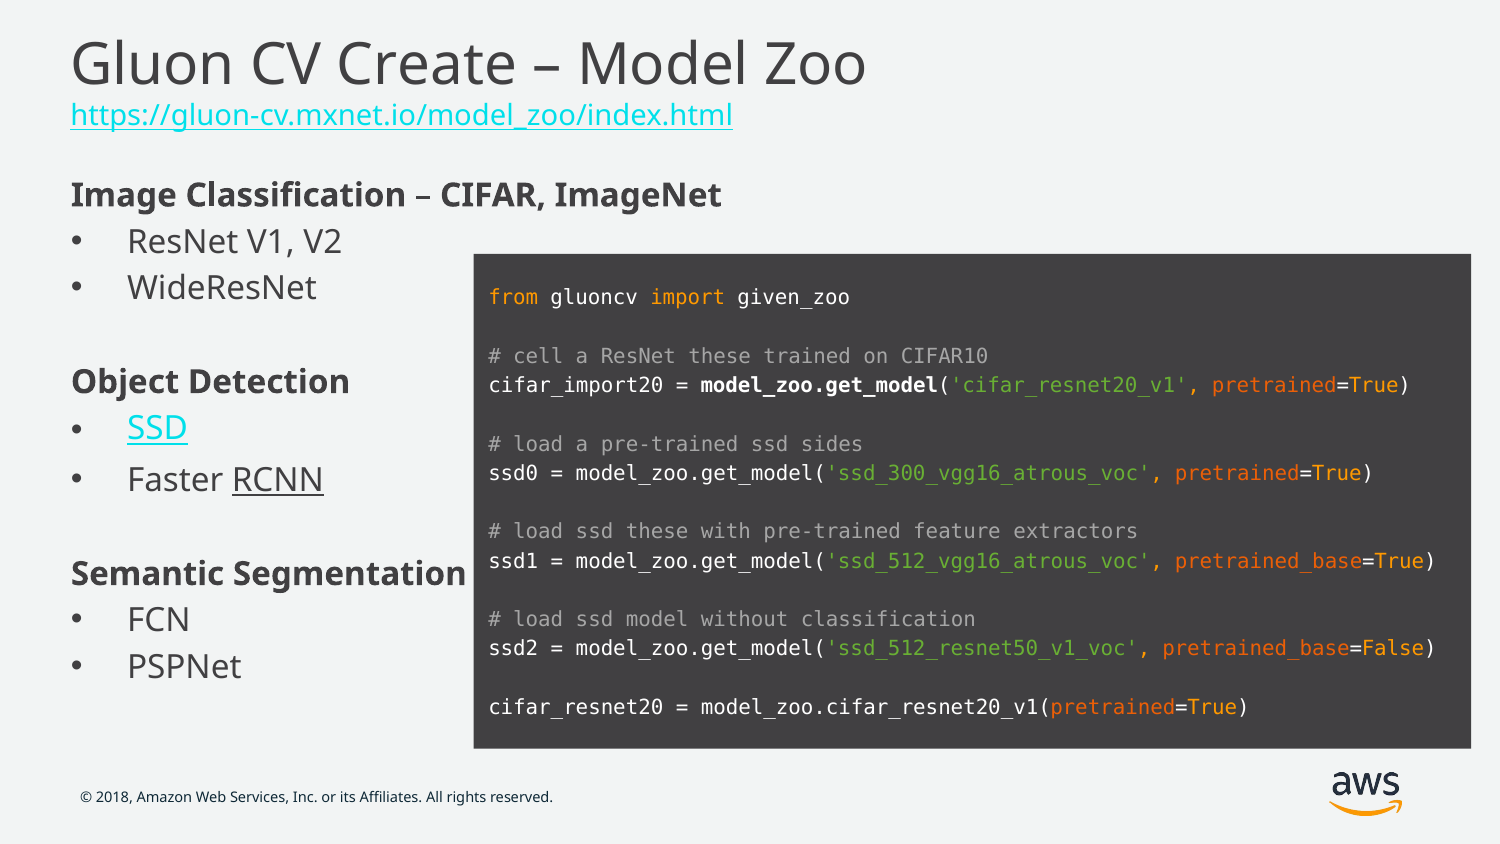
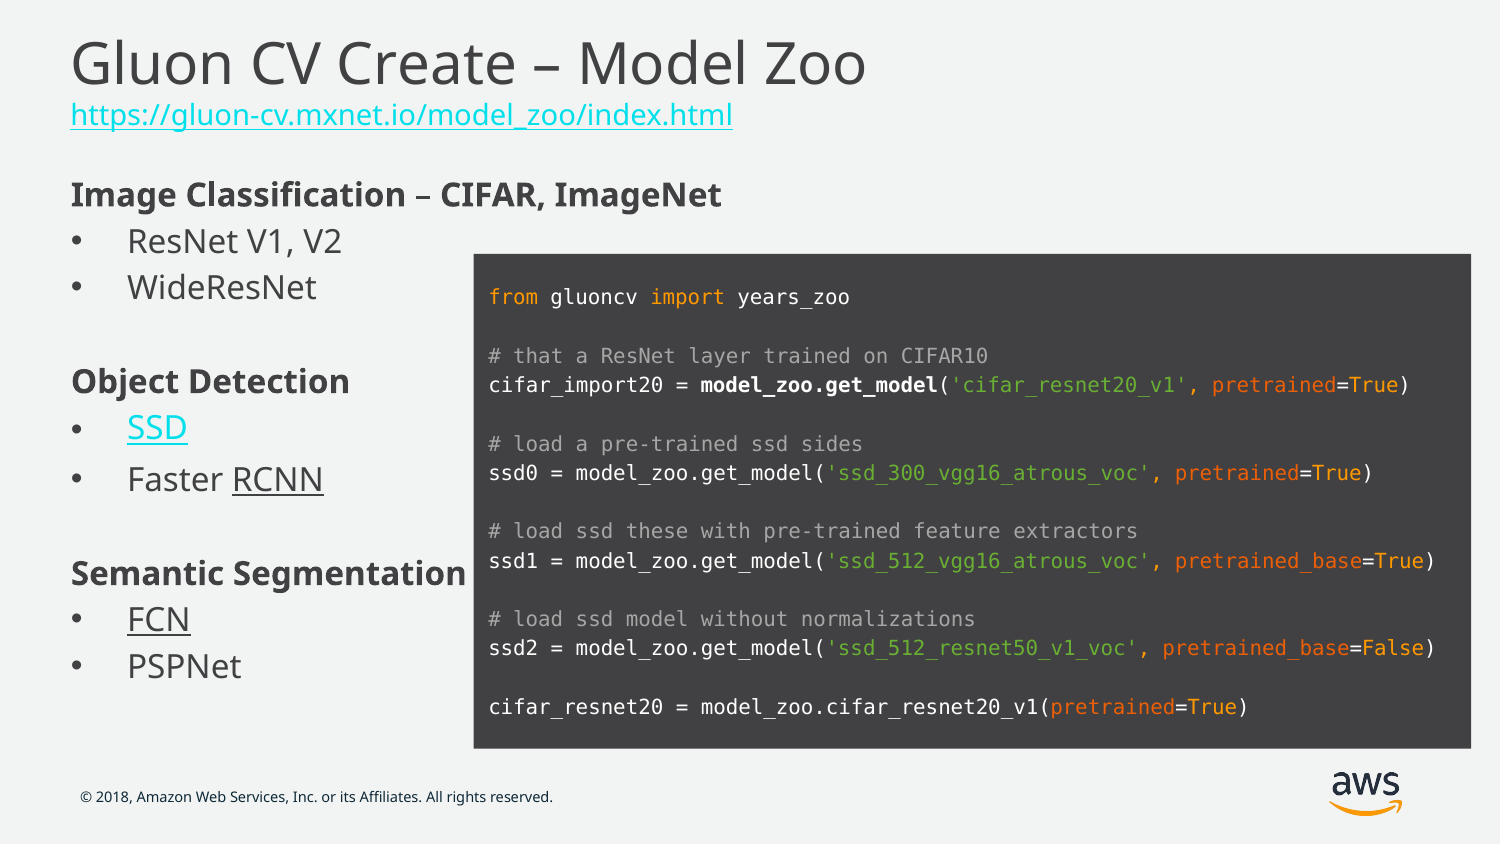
given_zoo: given_zoo -> years_zoo
cell: cell -> that
ResNet these: these -> layer
FCN underline: none -> present
without classification: classification -> normalizations
